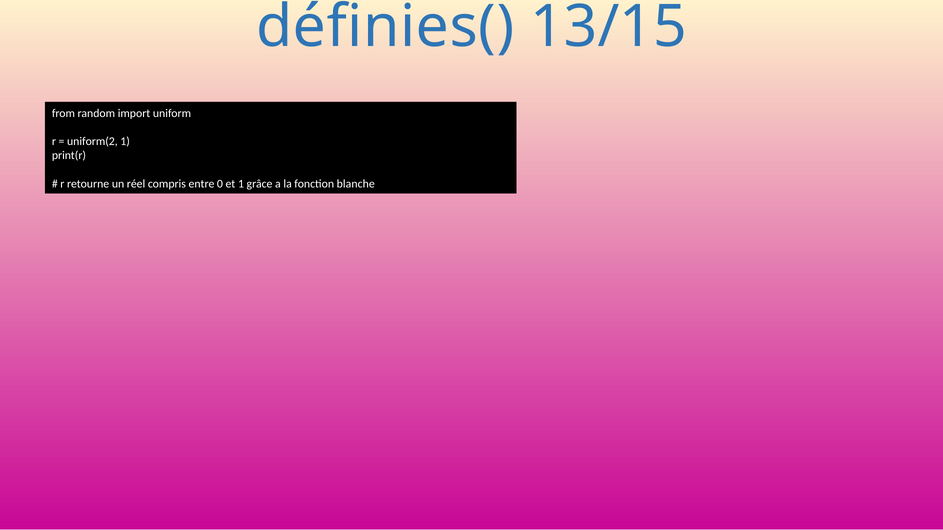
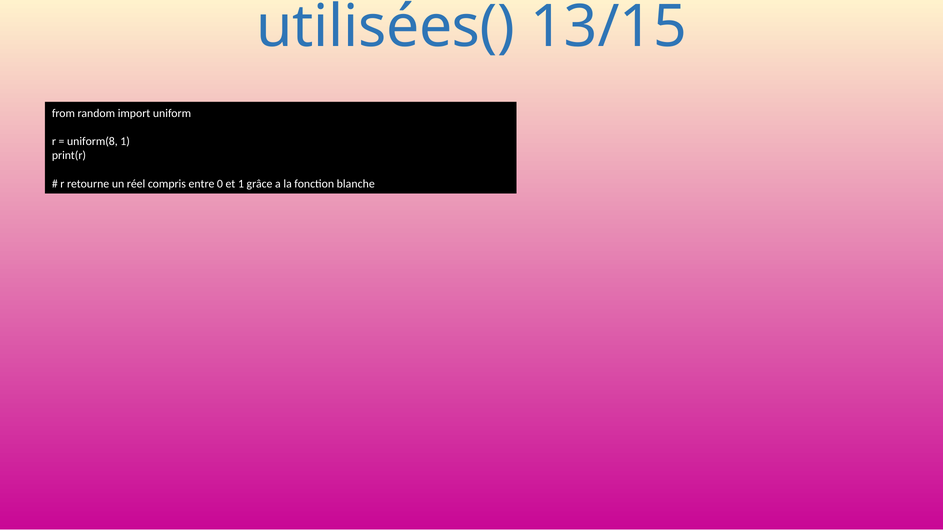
définies(: définies( -> utilisées(
uniform(2: uniform(2 -> uniform(8
